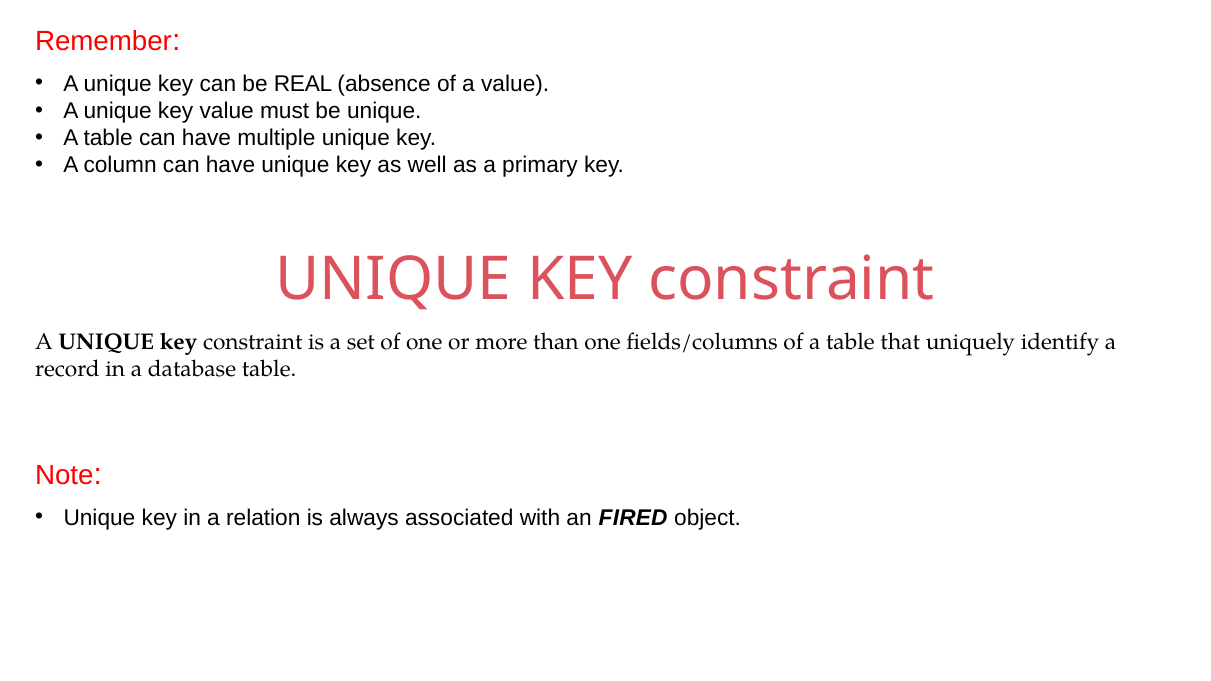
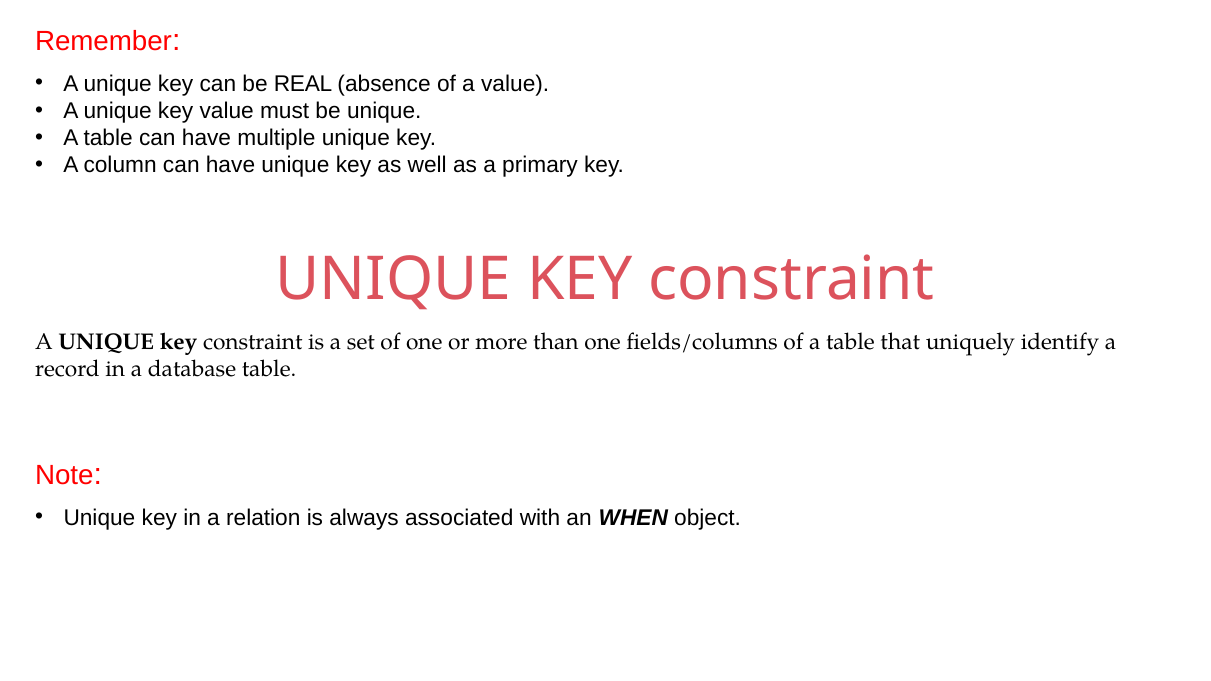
FIRED: FIRED -> WHEN
